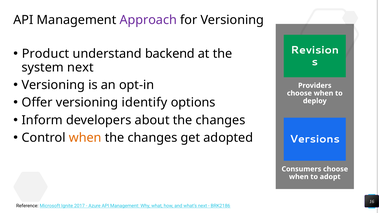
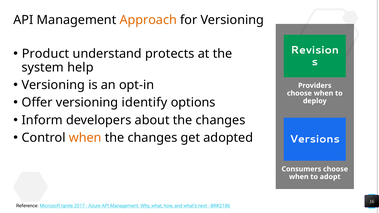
Approach colour: purple -> orange
backend: backend -> protects
system next: next -> help
